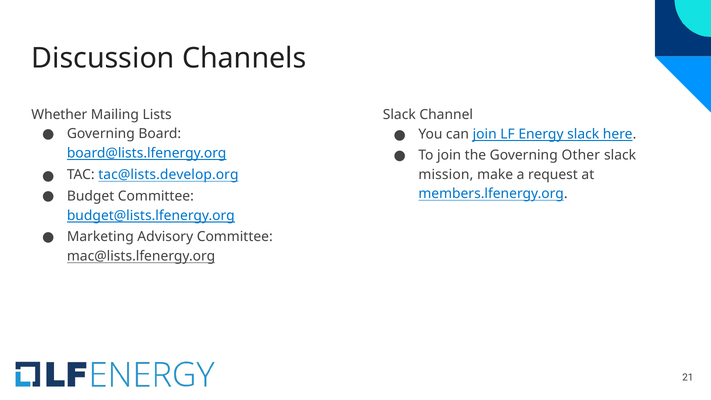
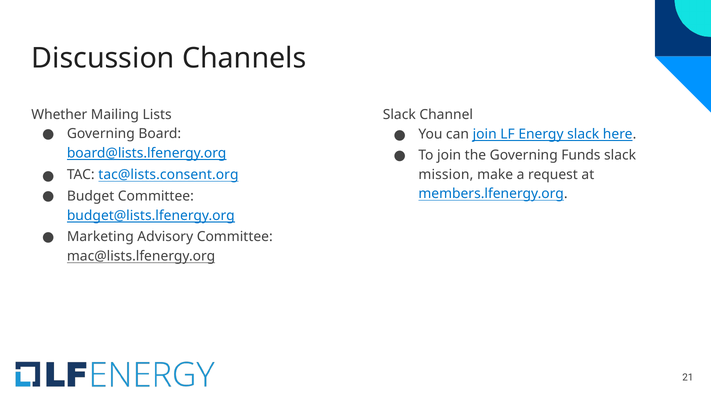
Other: Other -> Funds
tac@lists.develop.org: tac@lists.develop.org -> tac@lists.consent.org
